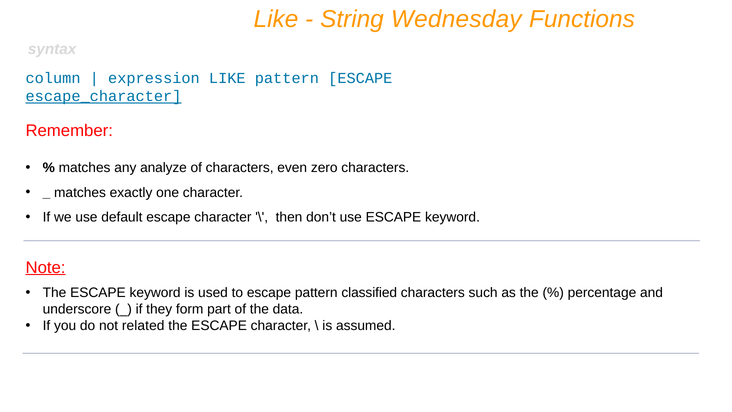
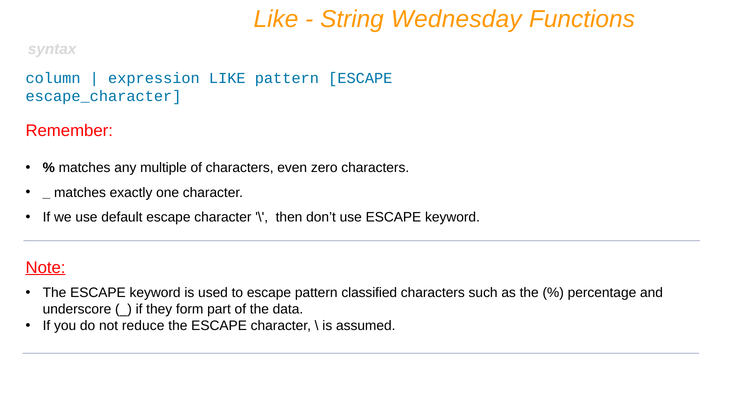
escape_character underline: present -> none
analyze: analyze -> multiple
related: related -> reduce
